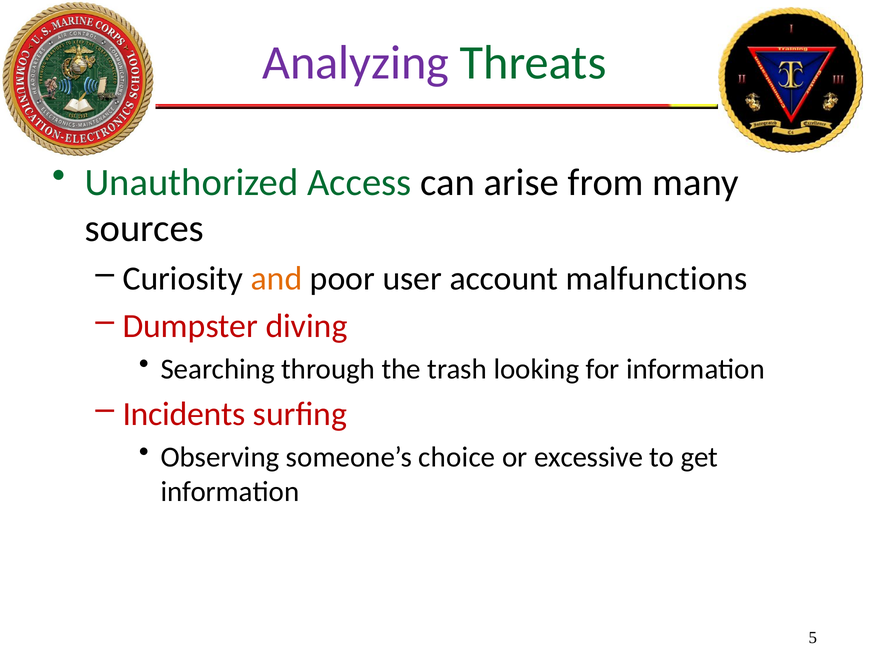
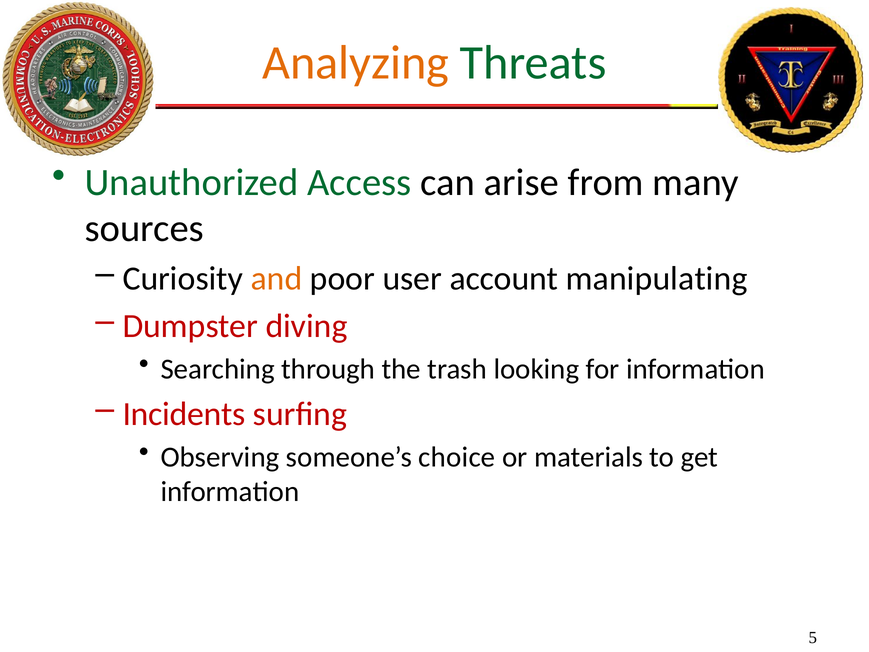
Analyzing colour: purple -> orange
malfunctions: malfunctions -> manipulating
excessive: excessive -> materials
